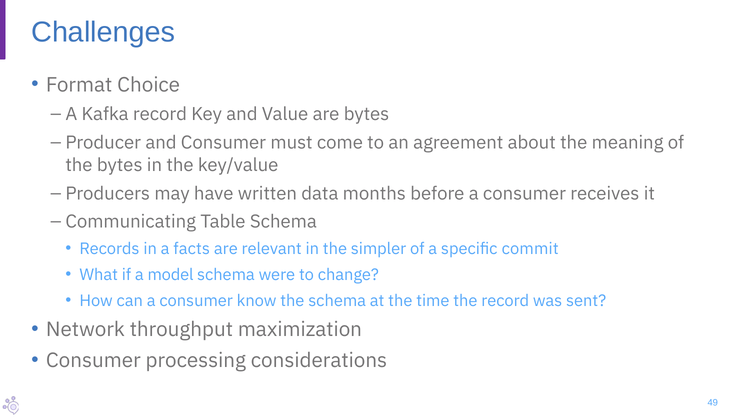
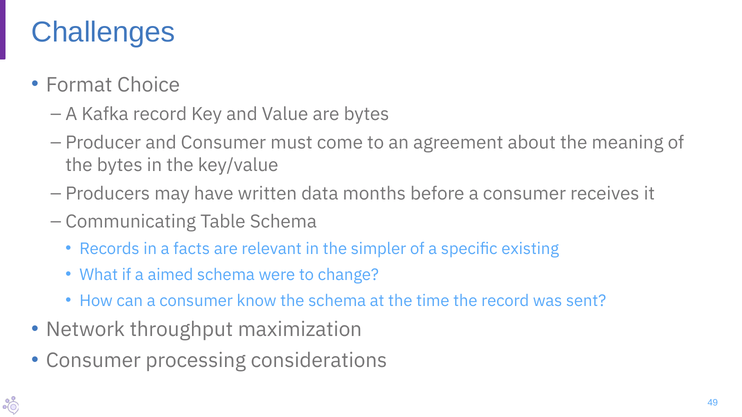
commit: commit -> existing
model: model -> aimed
